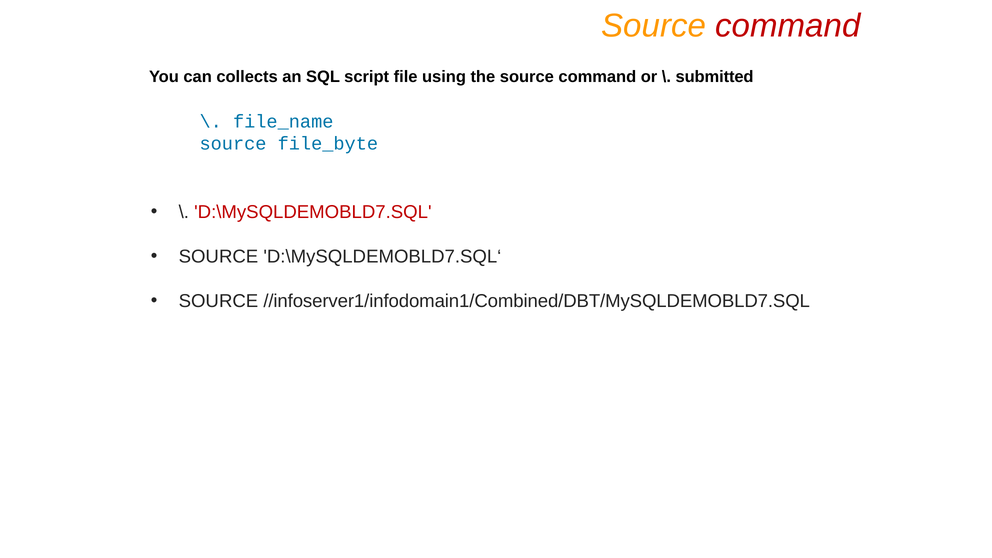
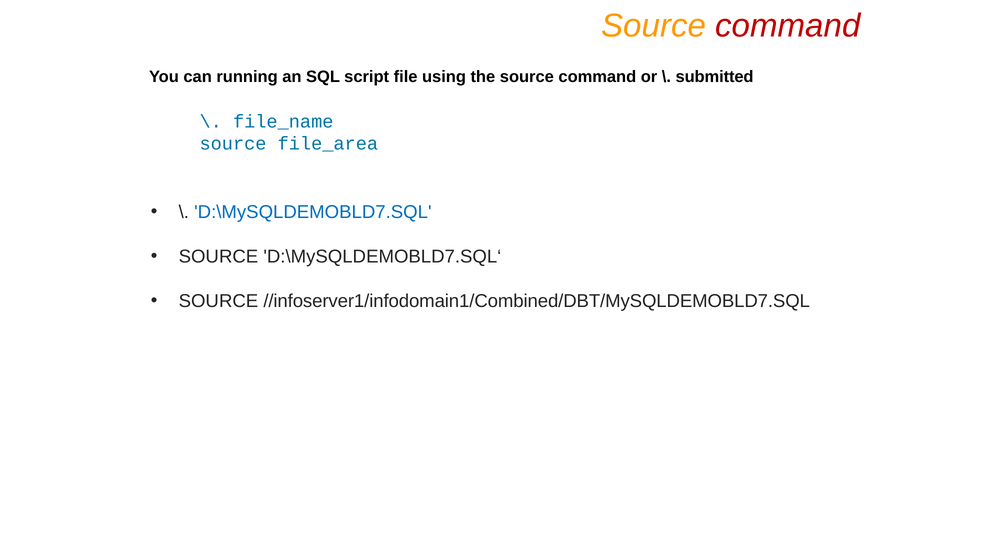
collects: collects -> running
file_byte: file_byte -> file_area
D:\MySQLDEMOBLD7.SQL colour: red -> blue
